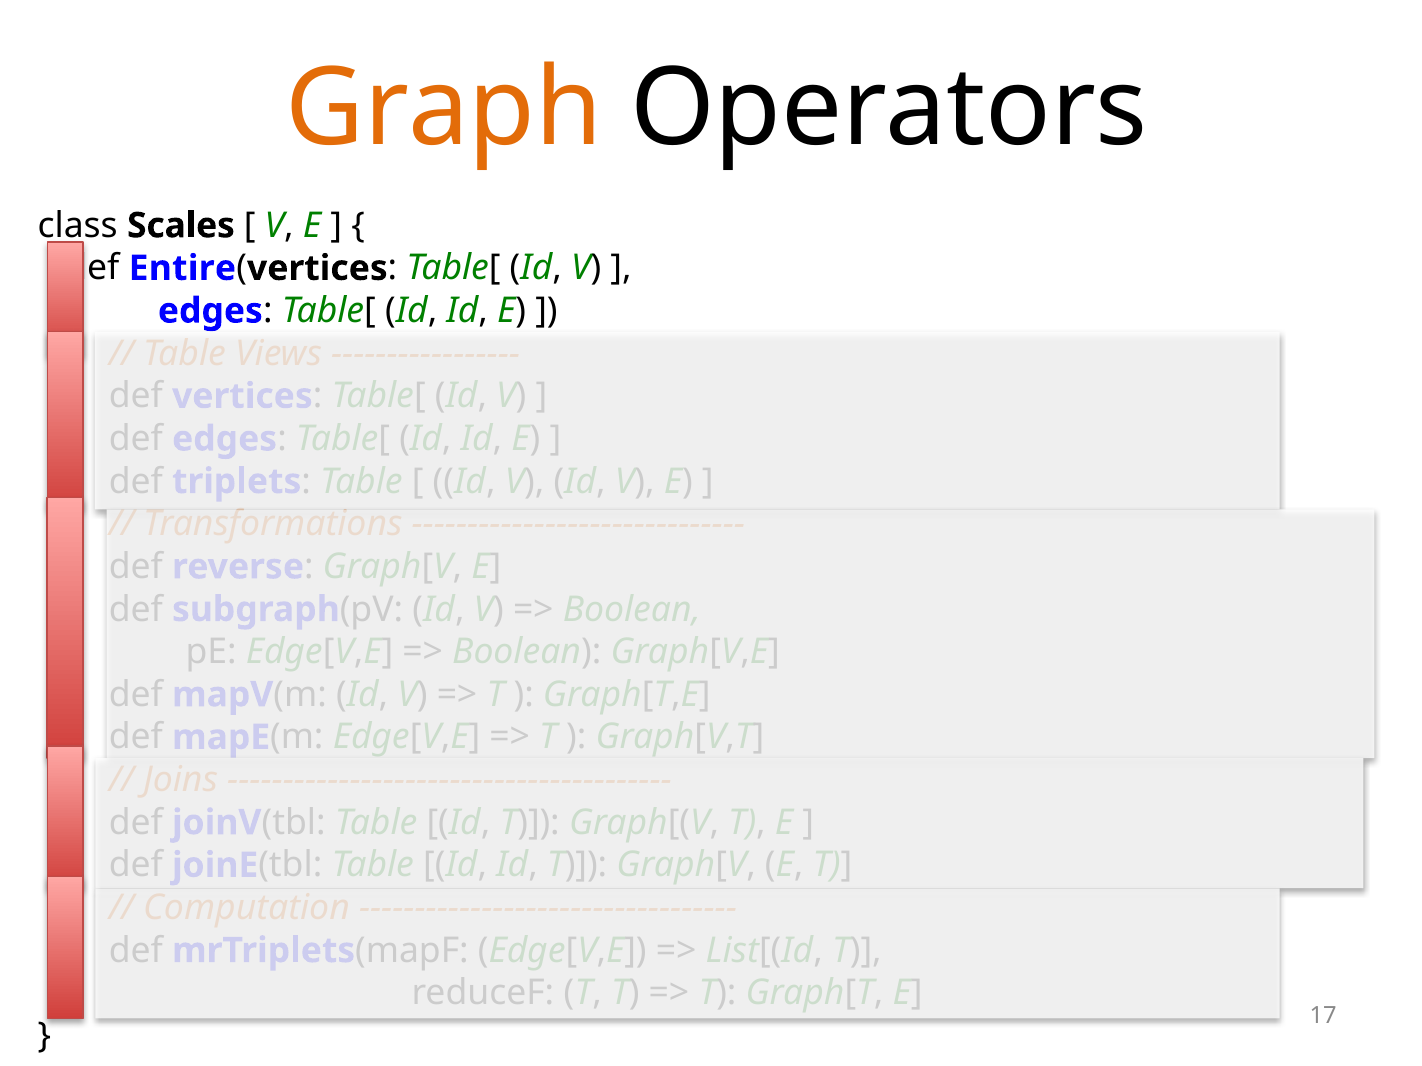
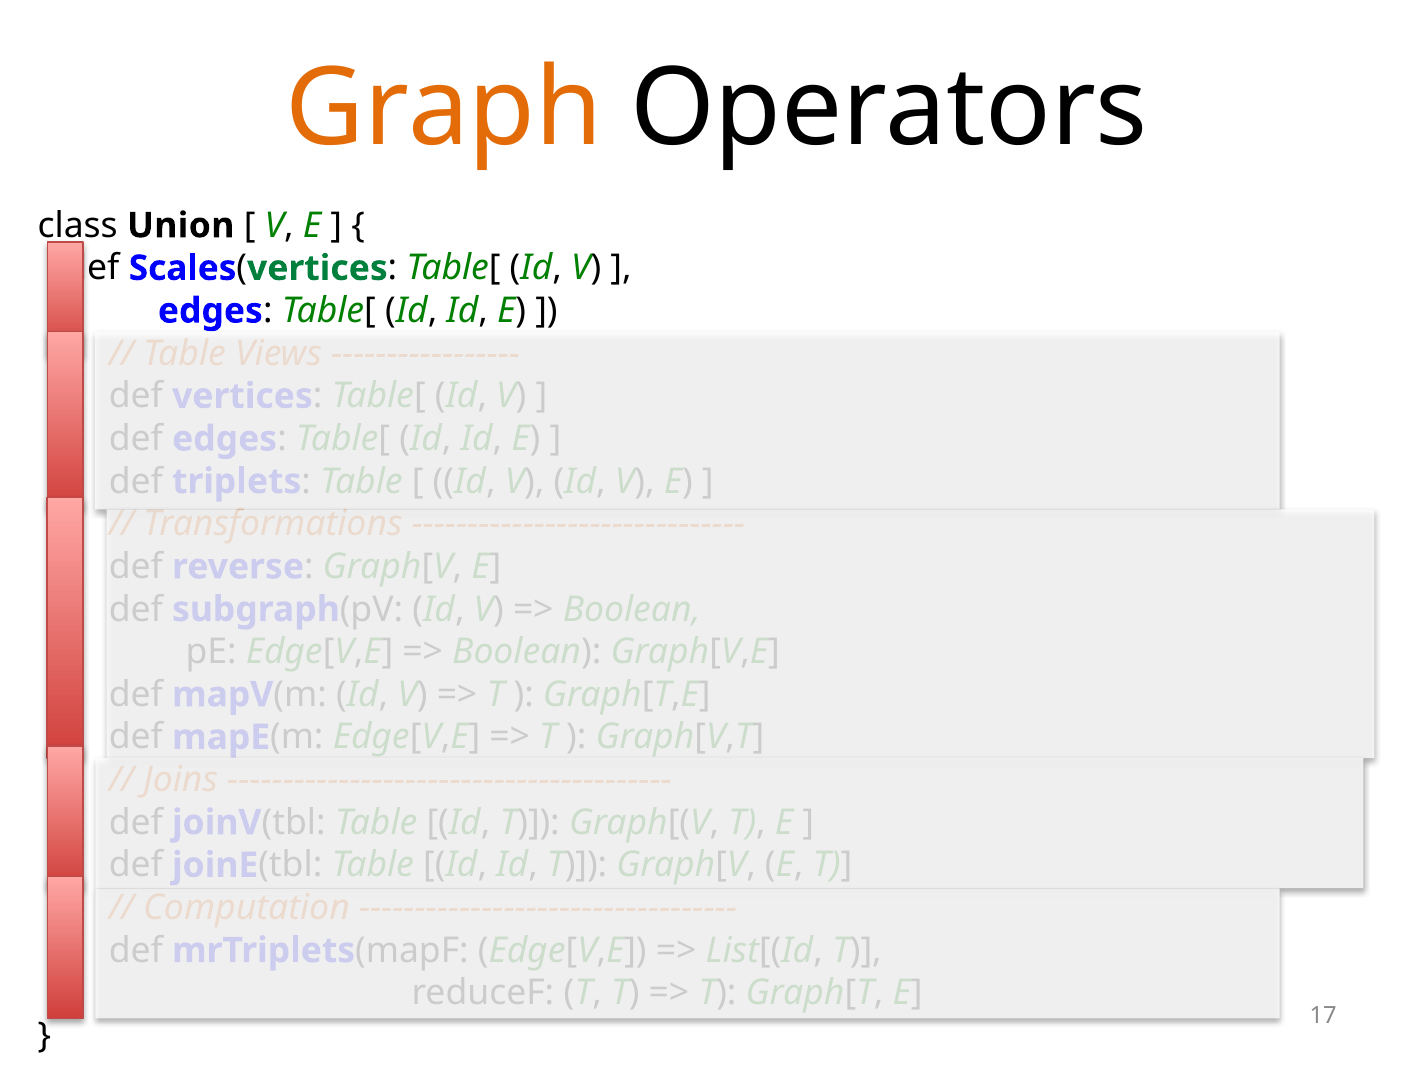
Scales: Scales -> Union
Entire: Entire -> Scales
vertices at (317, 268) colour: black -> green
